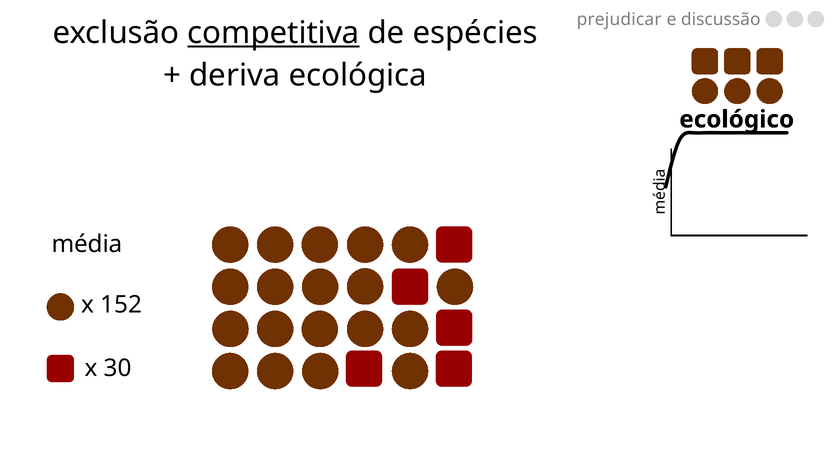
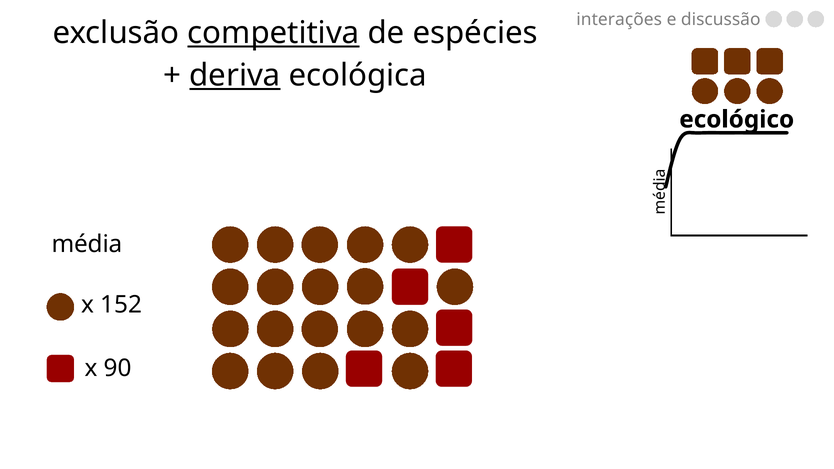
prejudicar: prejudicar -> interações
deriva underline: none -> present
30: 30 -> 90
